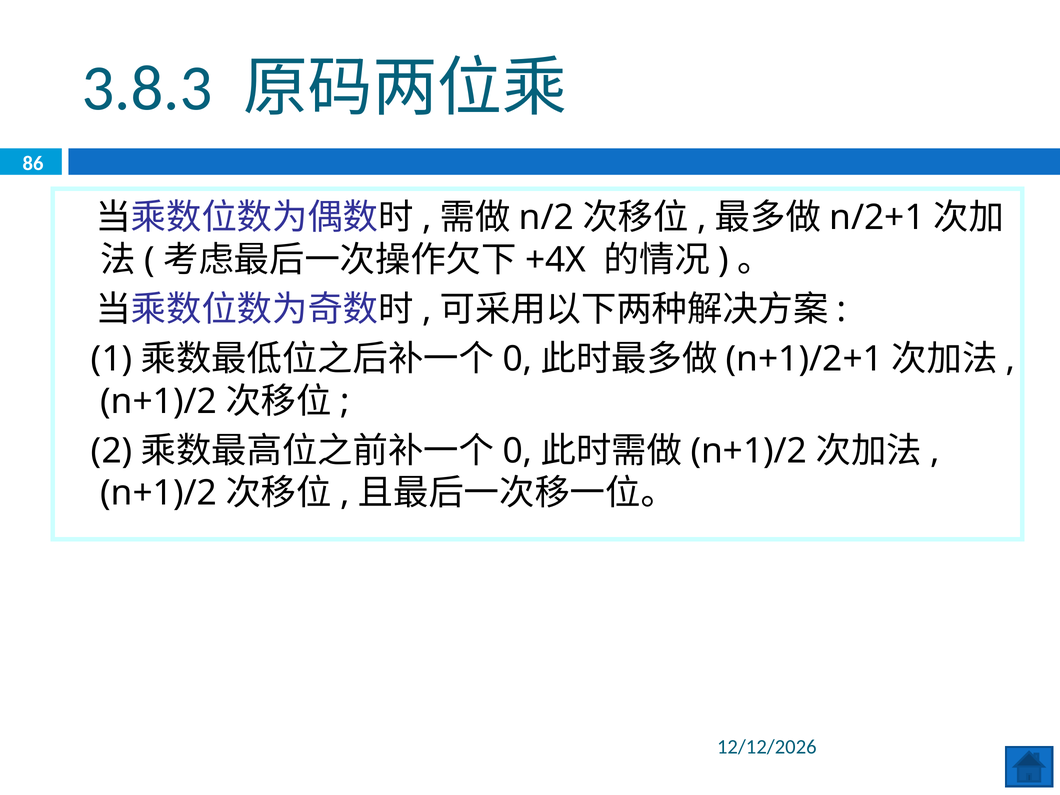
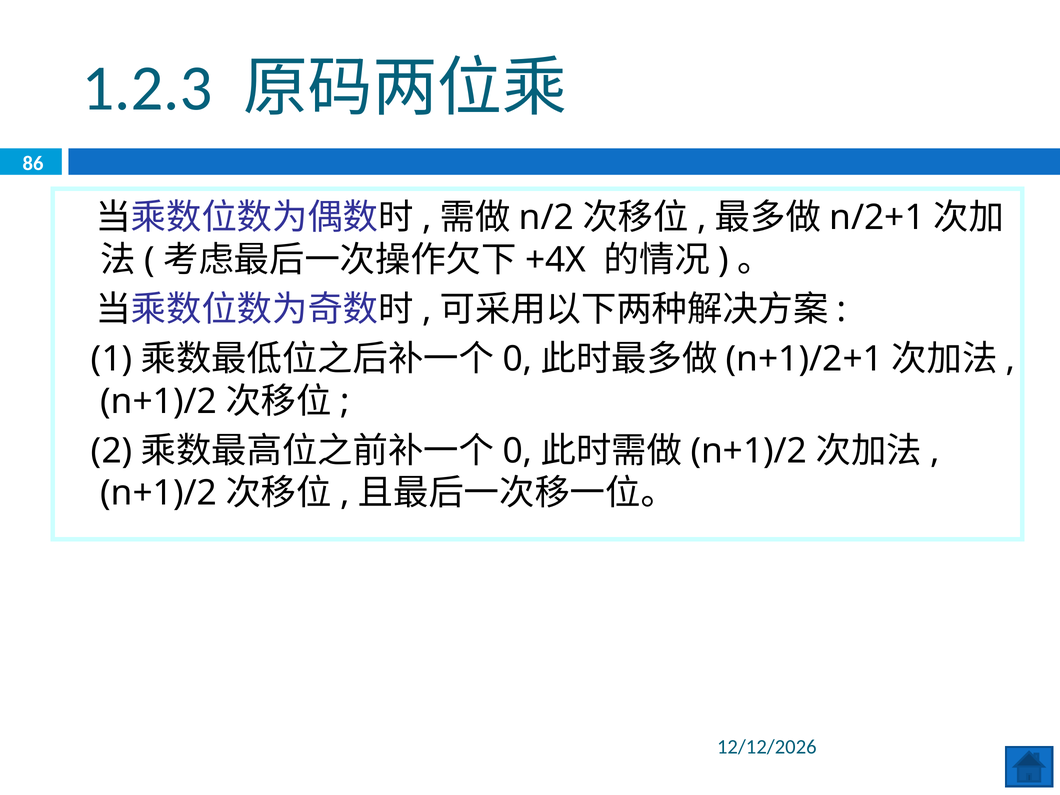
3.8.3: 3.8.3 -> 1.2.3
